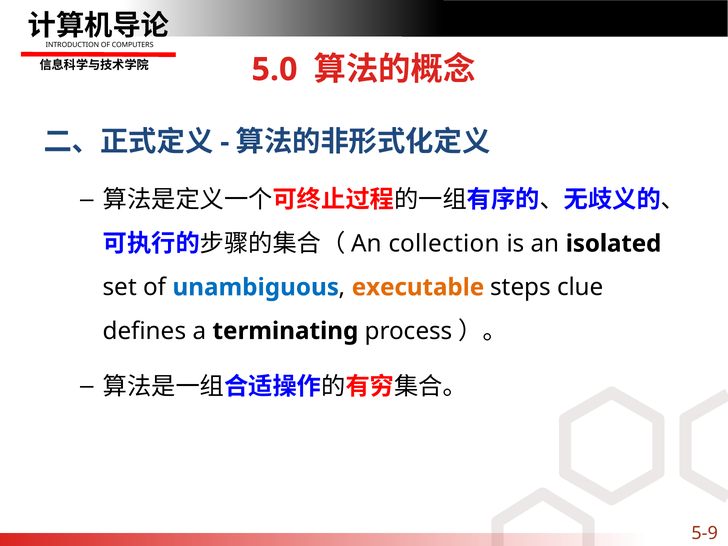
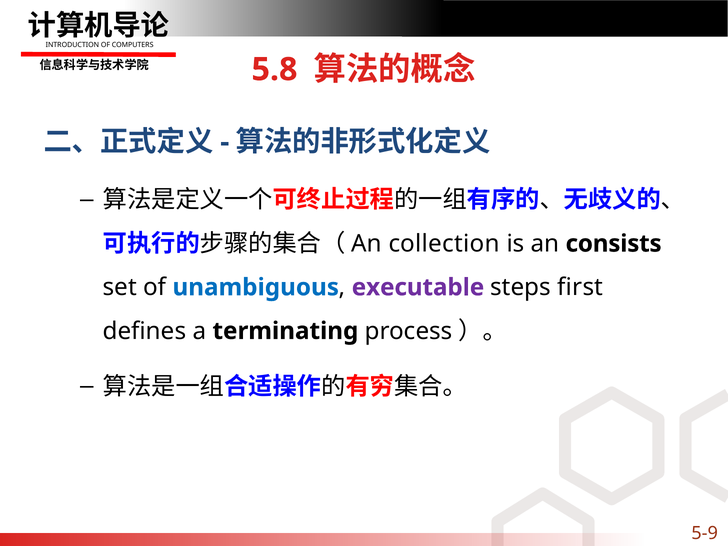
5.0: 5.0 -> 5.8
isolated: isolated -> consists
executable colour: orange -> purple
clue: clue -> first
